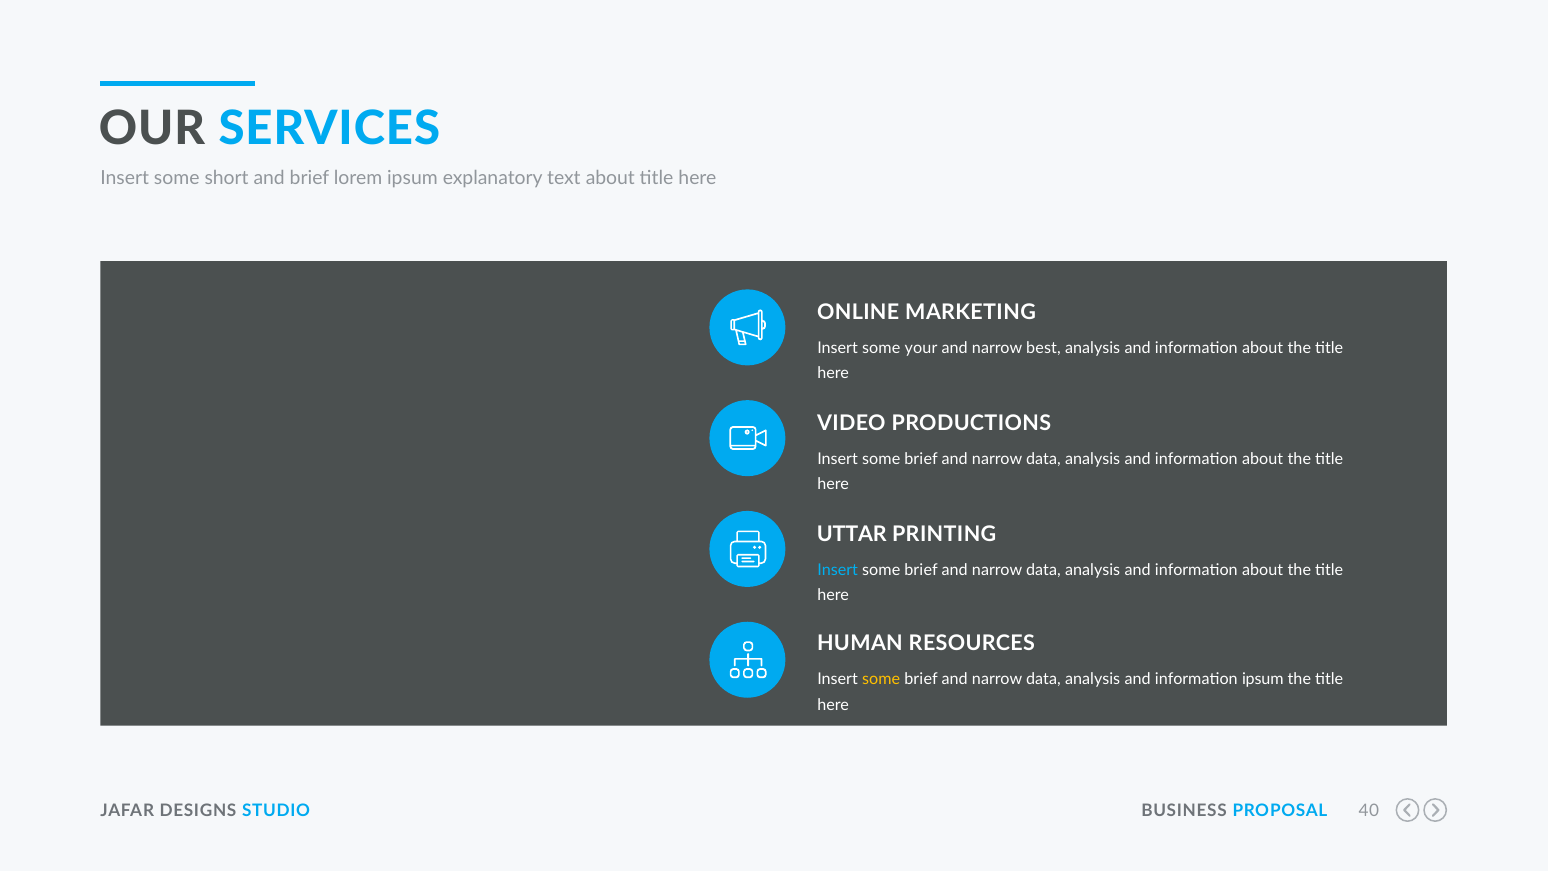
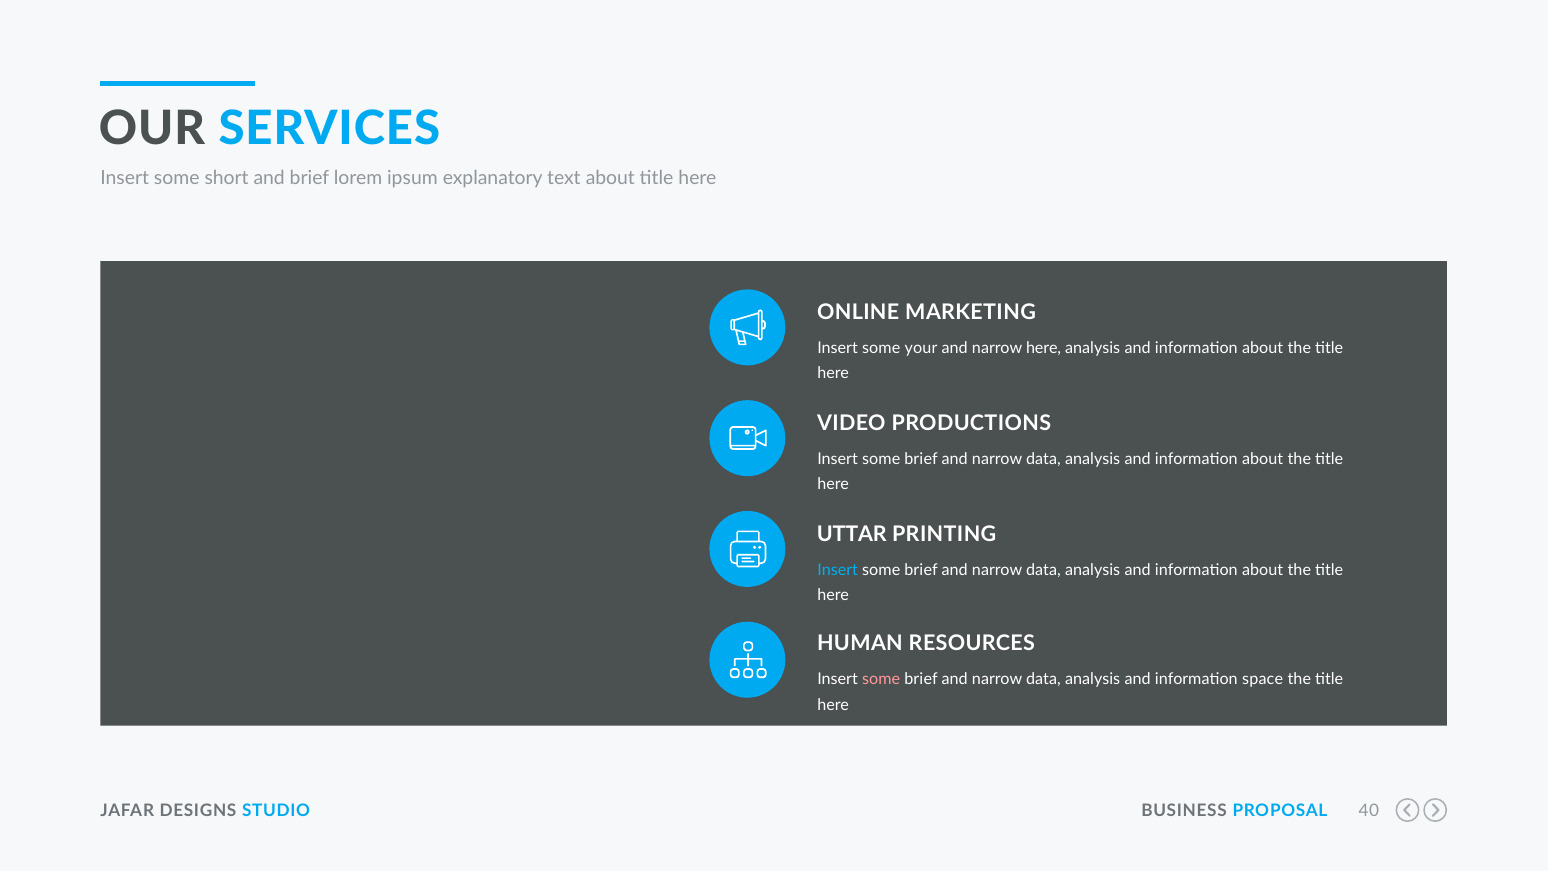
narrow best: best -> here
some at (881, 679) colour: yellow -> pink
information ipsum: ipsum -> space
